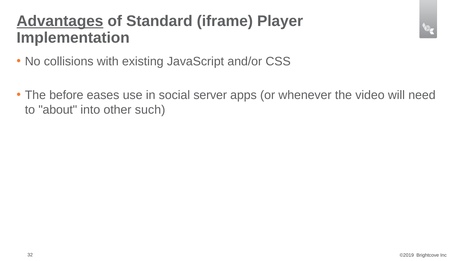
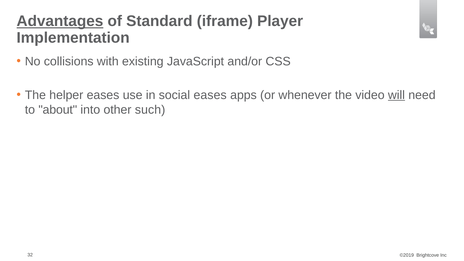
before: before -> helper
social server: server -> eases
will underline: none -> present
